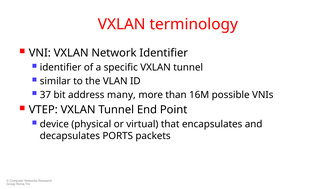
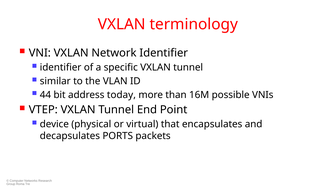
37: 37 -> 44
many: many -> today
